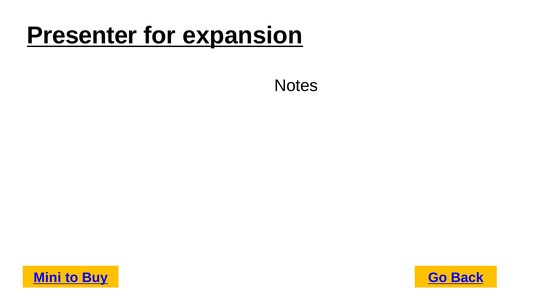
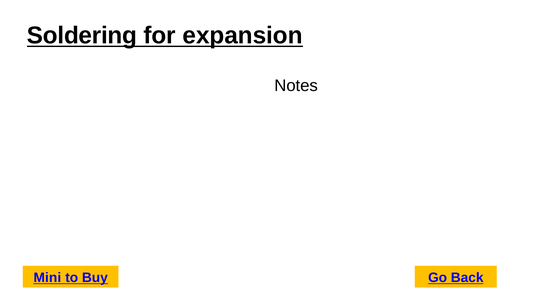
Presenter: Presenter -> Soldering
